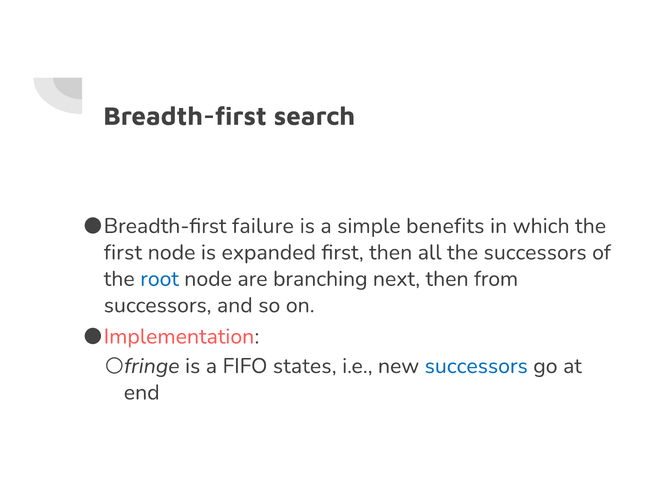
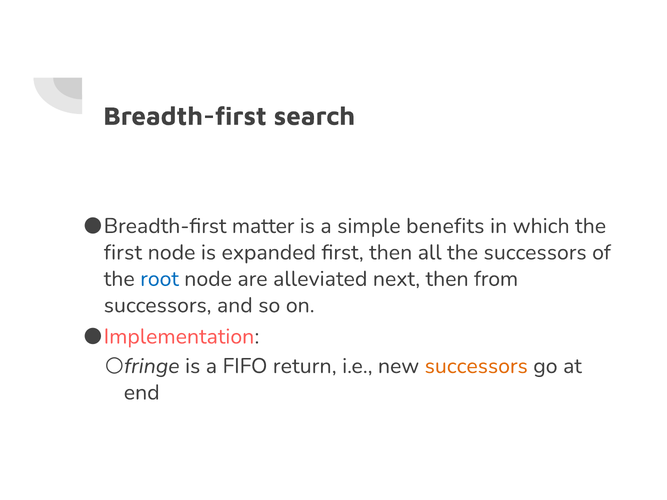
failure: failure -> matter
branching: branching -> alleviated
states: states -> return
successors at (476, 366) colour: blue -> orange
